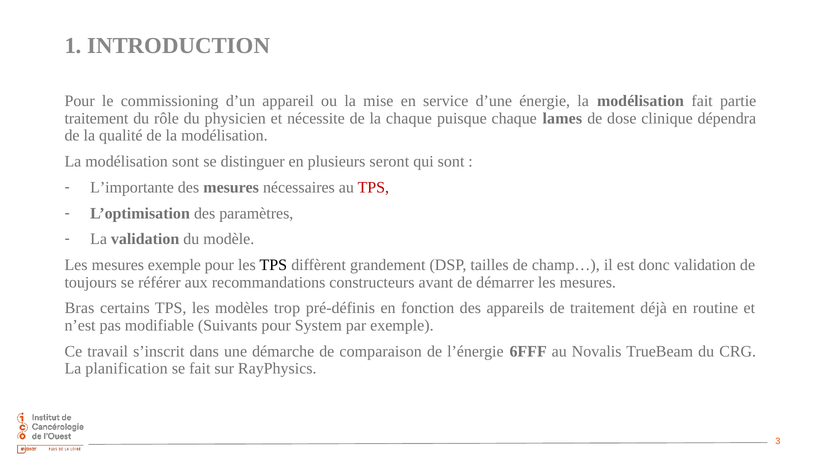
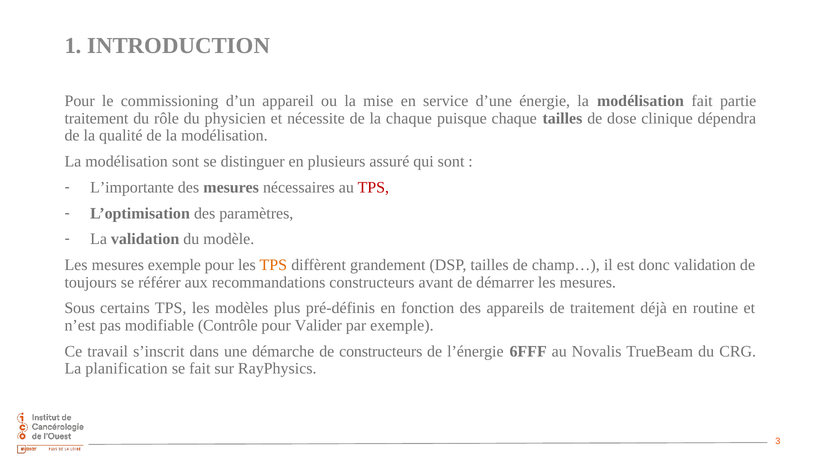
chaque lames: lames -> tailles
seront: seront -> assuré
TPS at (273, 265) colour: black -> orange
Bras: Bras -> Sous
trop: trop -> plus
Suivants: Suivants -> Contrôle
System: System -> Valider
de comparaison: comparaison -> constructeurs
